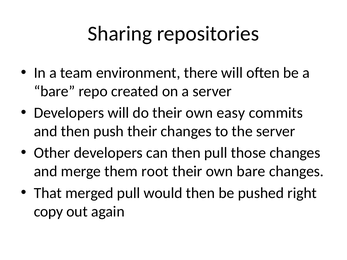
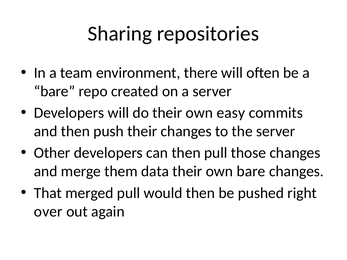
root: root -> data
copy: copy -> over
